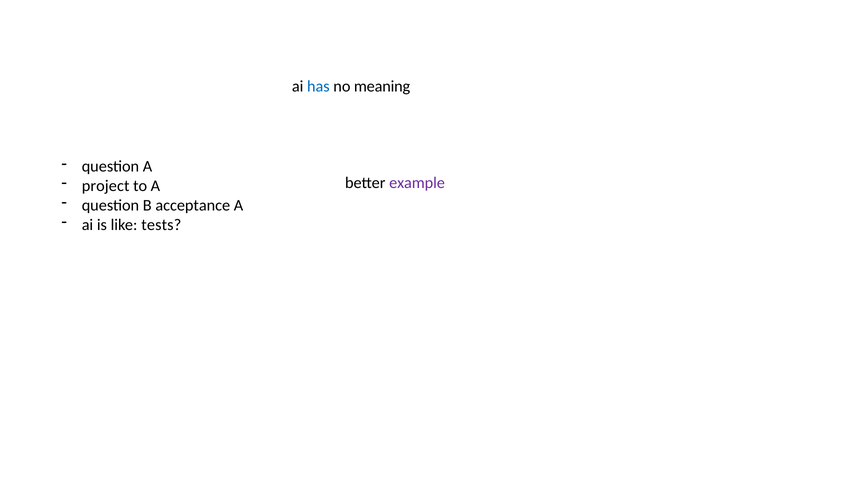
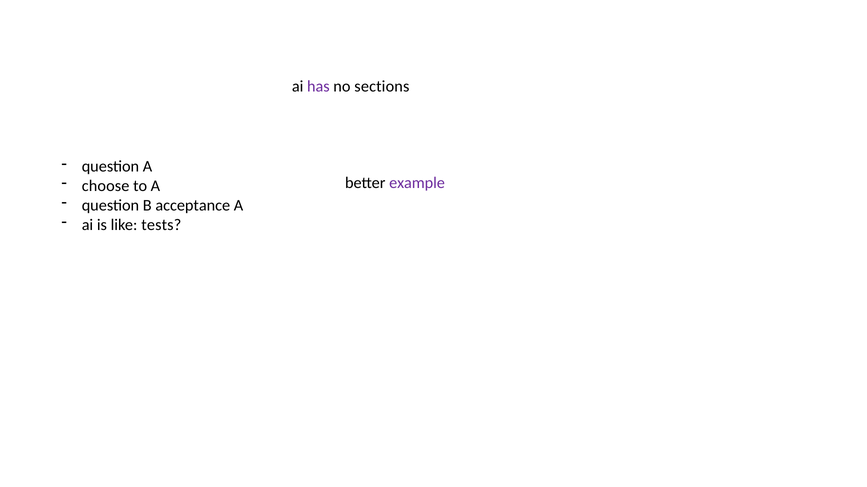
has colour: blue -> purple
meaning: meaning -> sections
project: project -> choose
